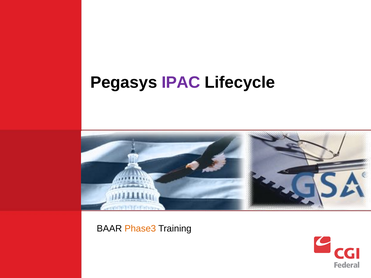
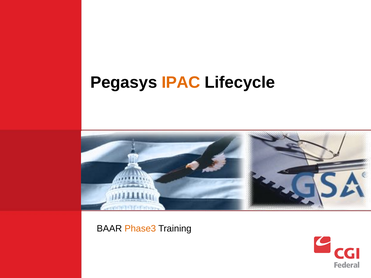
IPAC colour: purple -> orange
